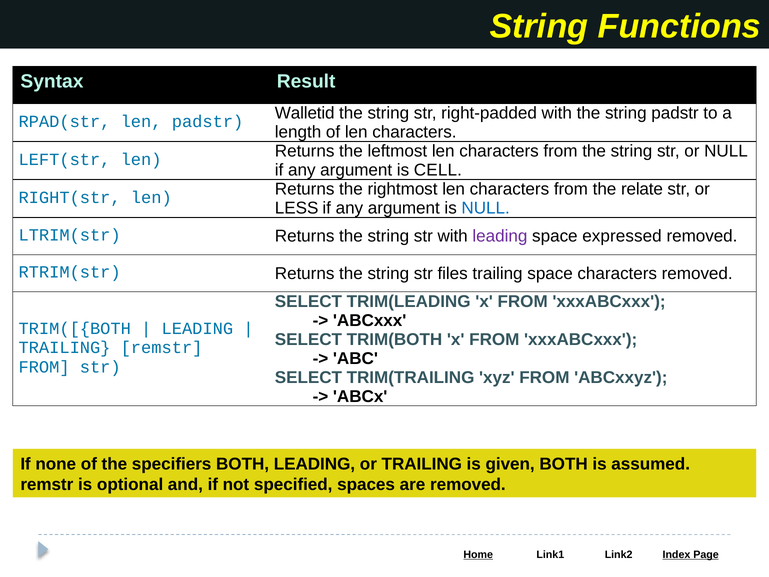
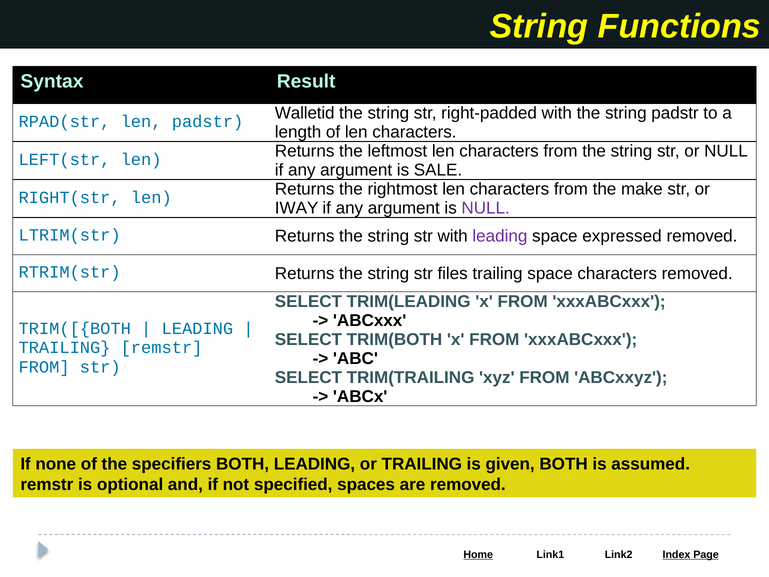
CELL: CELL -> SALE
relate: relate -> make
LESS: LESS -> IWAY
NULL at (486, 208) colour: blue -> purple
